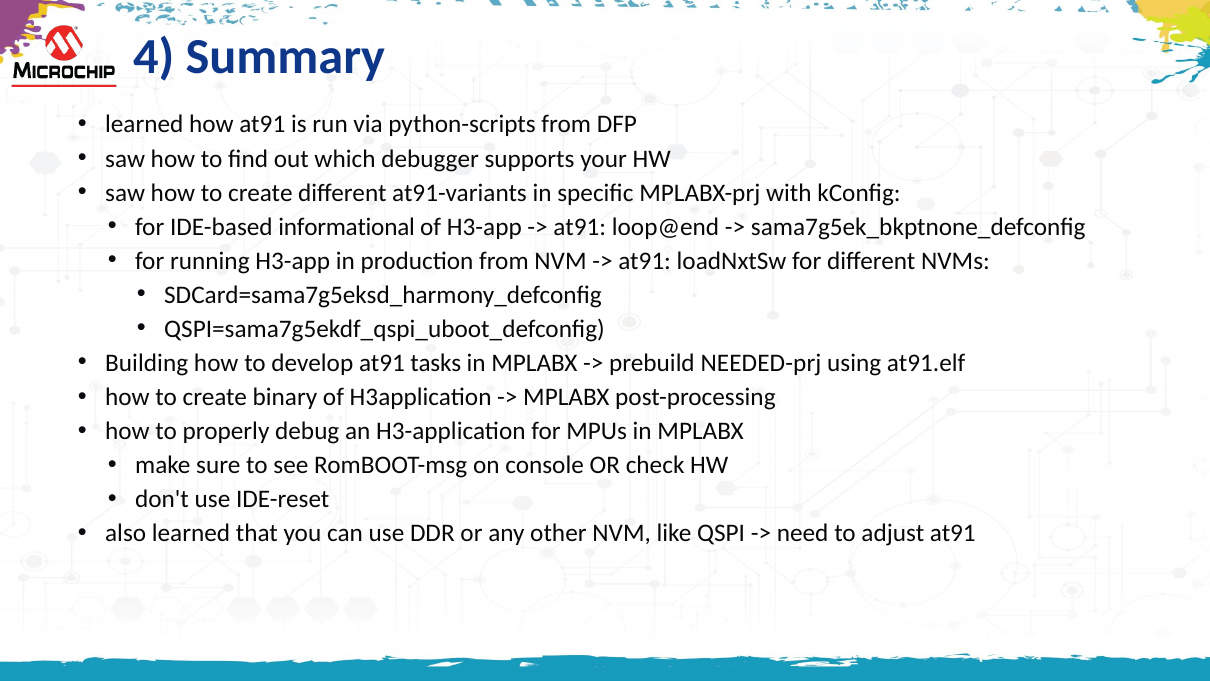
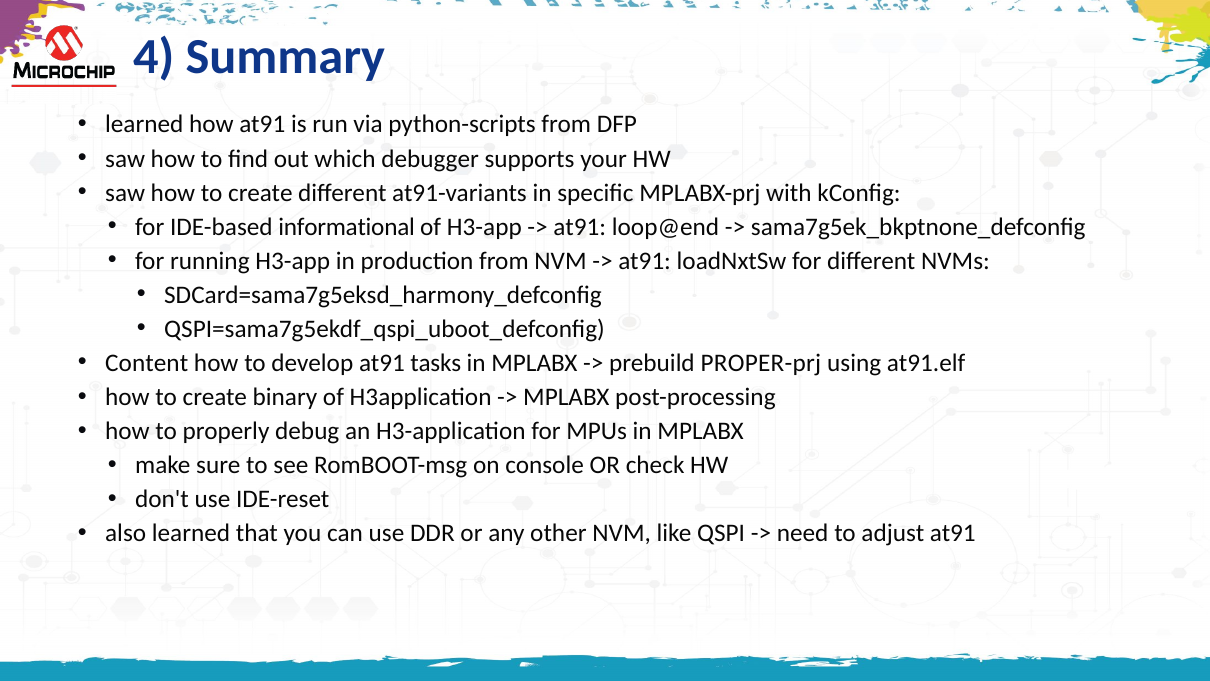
Building: Building -> Content
NEEDED-prj: NEEDED-prj -> PROPER-prj
